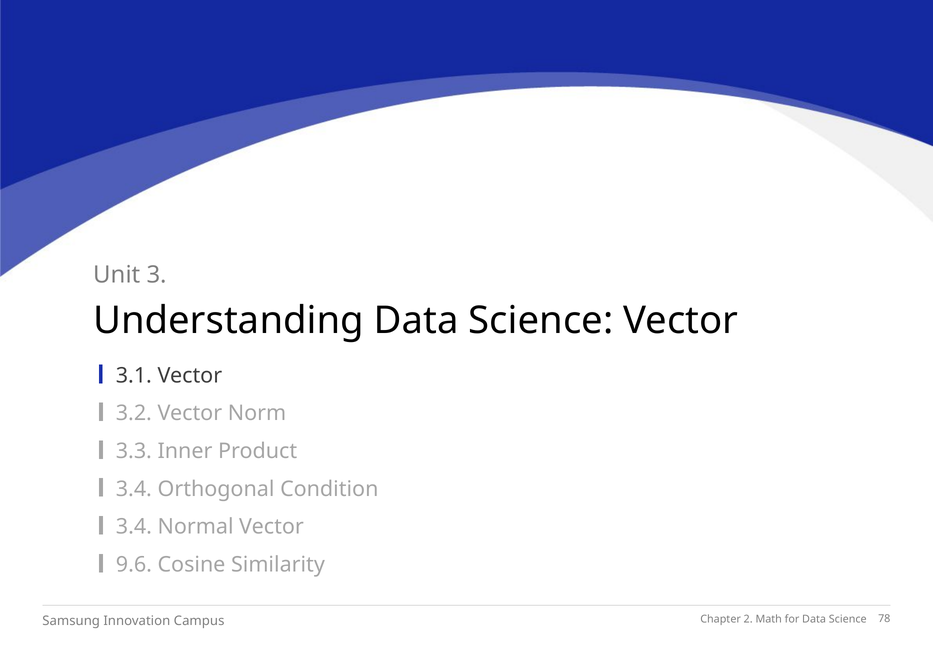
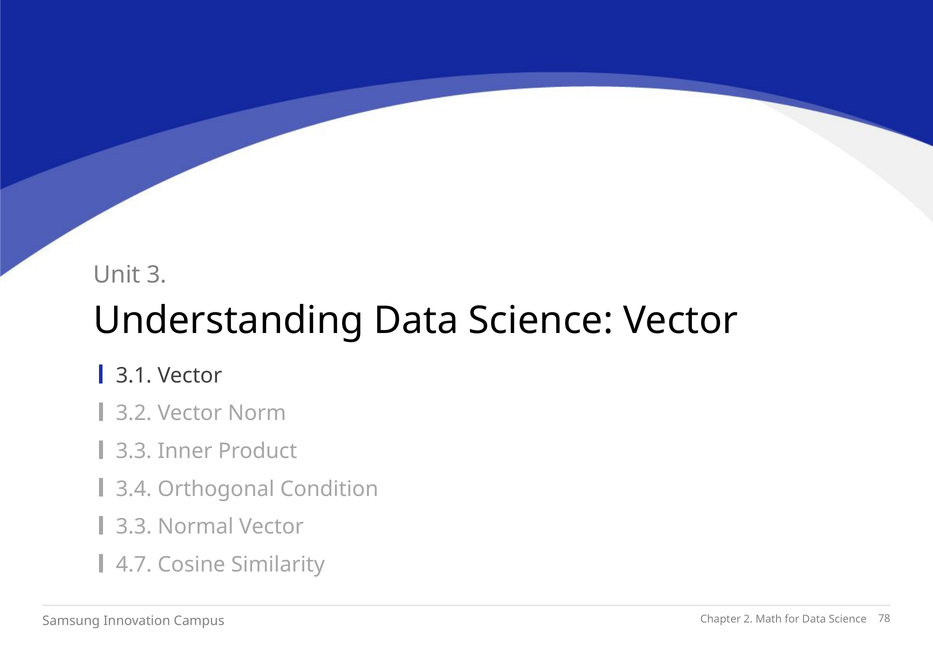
3.4 at (134, 527): 3.4 -> 3.3
9.6: 9.6 -> 4.7
